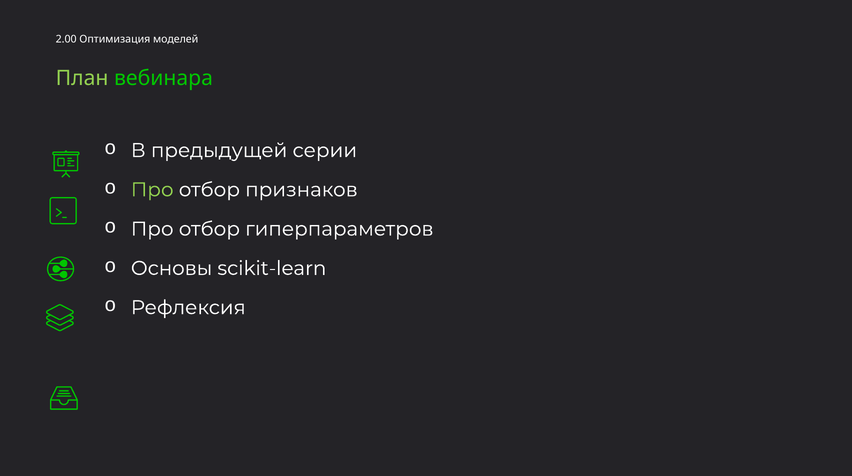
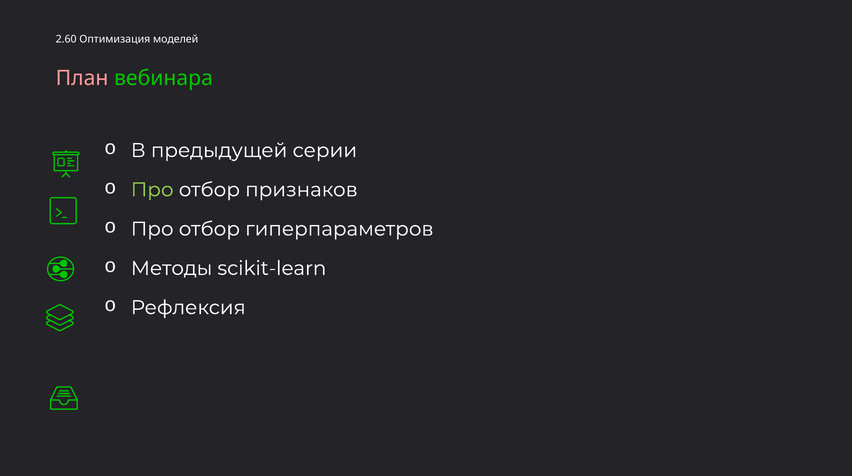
2.00: 2.00 -> 2.60
План colour: light green -> pink
Основы: Основы -> Методы
